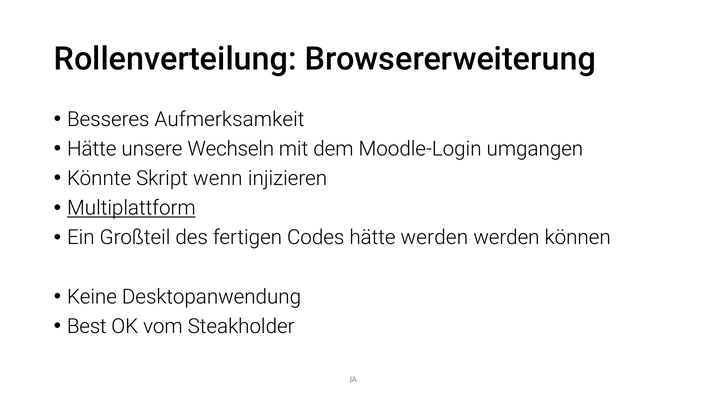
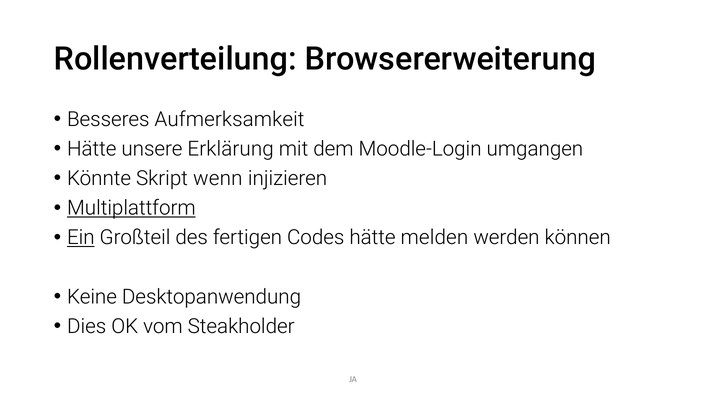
Wechseln: Wechseln -> Erklärung
Ein underline: none -> present
hätte werden: werden -> melden
Best: Best -> Dies
